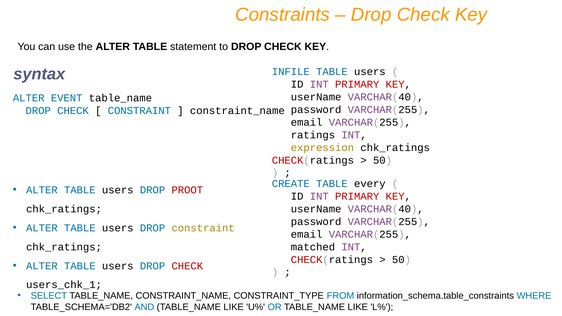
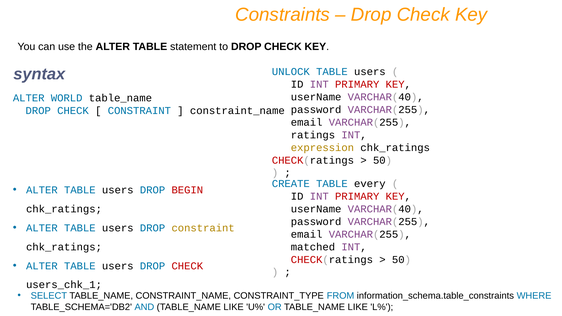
INFILE: INFILE -> UNLOCK
EVENT: EVENT -> WORLD
PROOT: PROOT -> BEGIN
